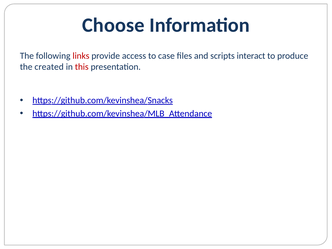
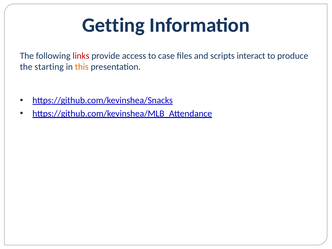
Choose: Choose -> Getting
created: created -> starting
this colour: red -> orange
